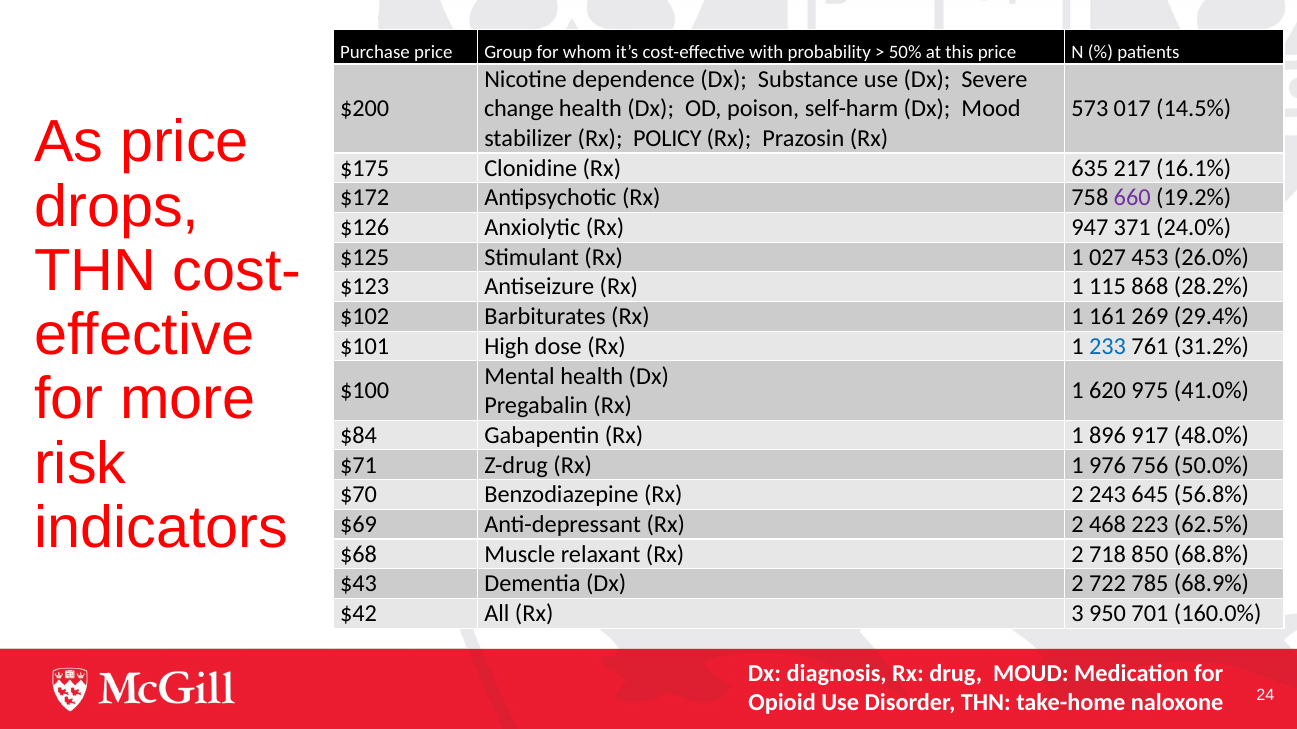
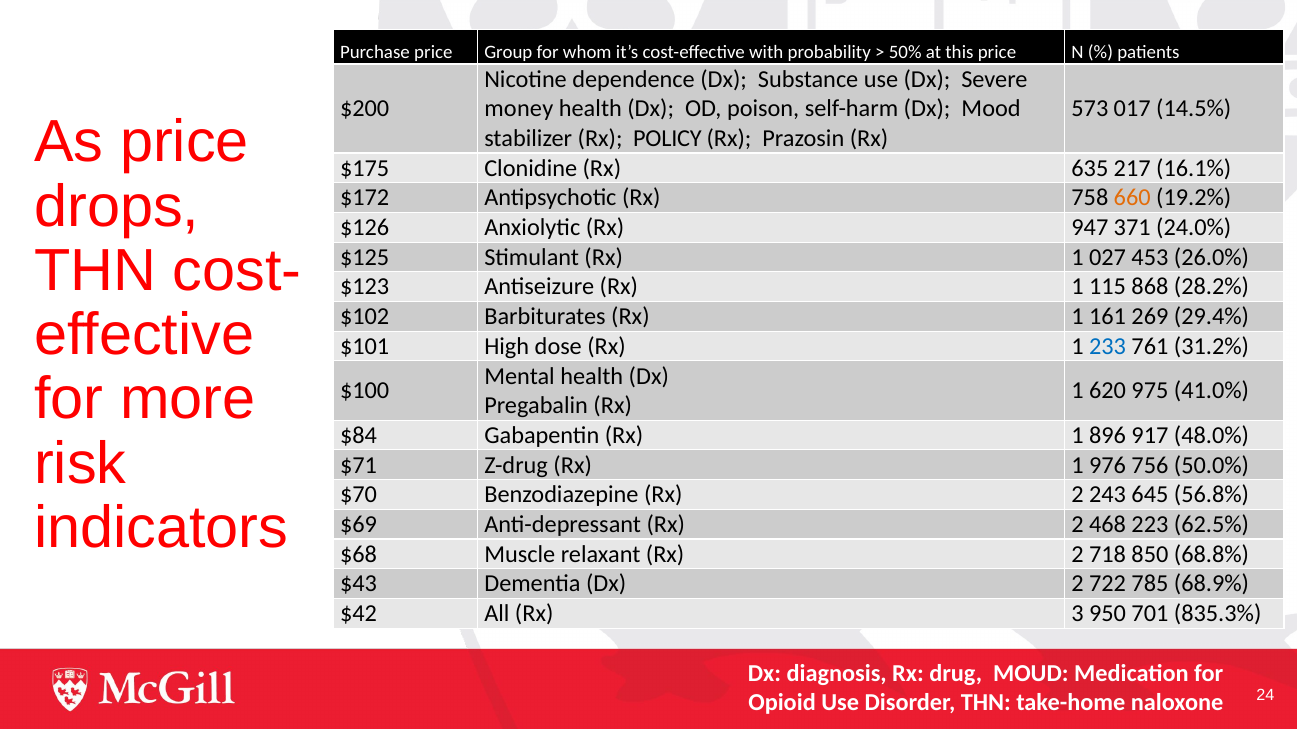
change: change -> money
660 colour: purple -> orange
160.0%: 160.0% -> 835.3%
